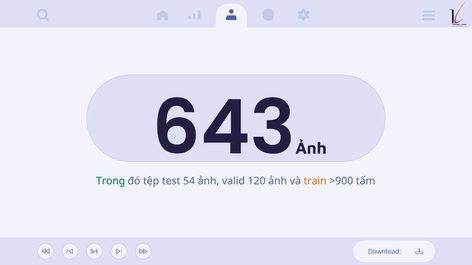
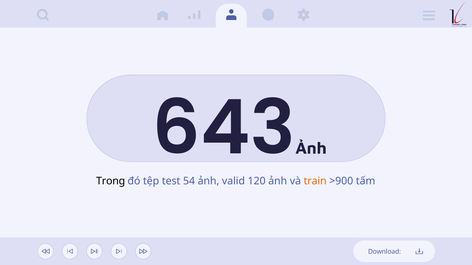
Trong colour: green -> black
